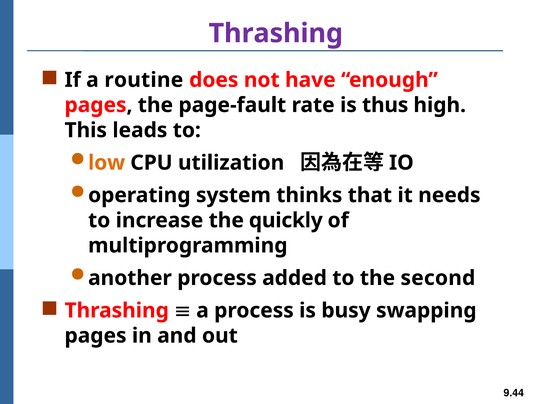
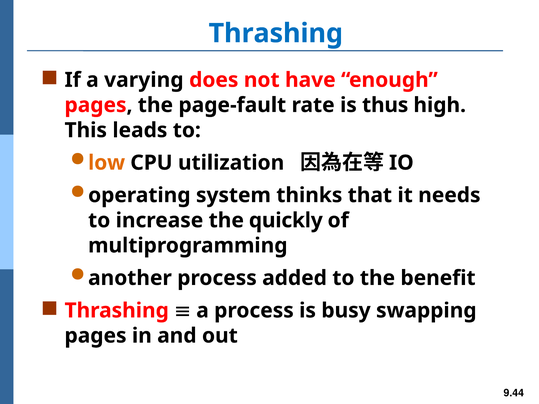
Thrashing at (276, 33) colour: purple -> blue
routine: routine -> varying
second: second -> benefit
